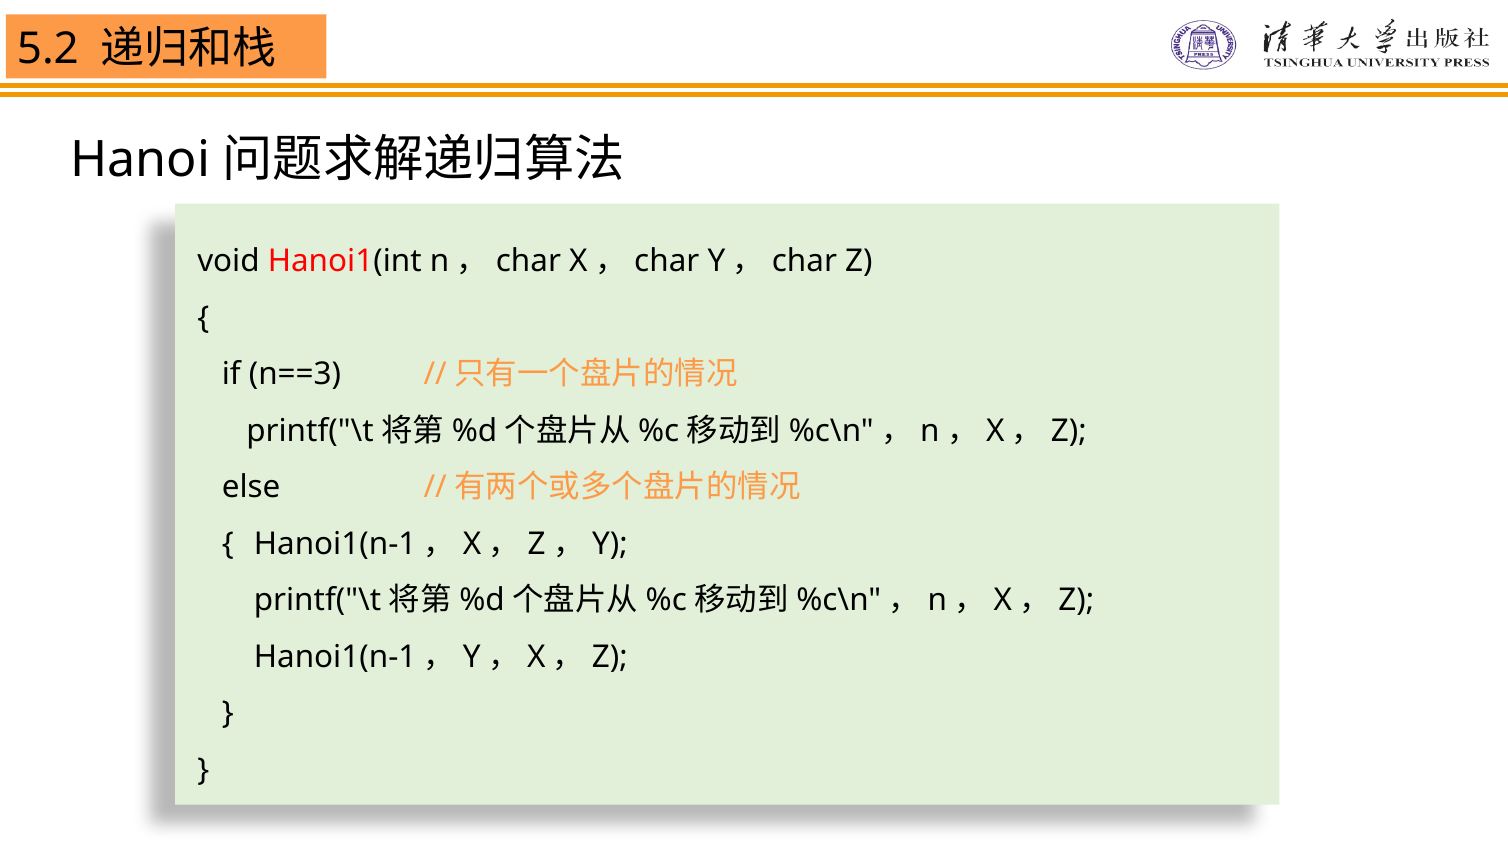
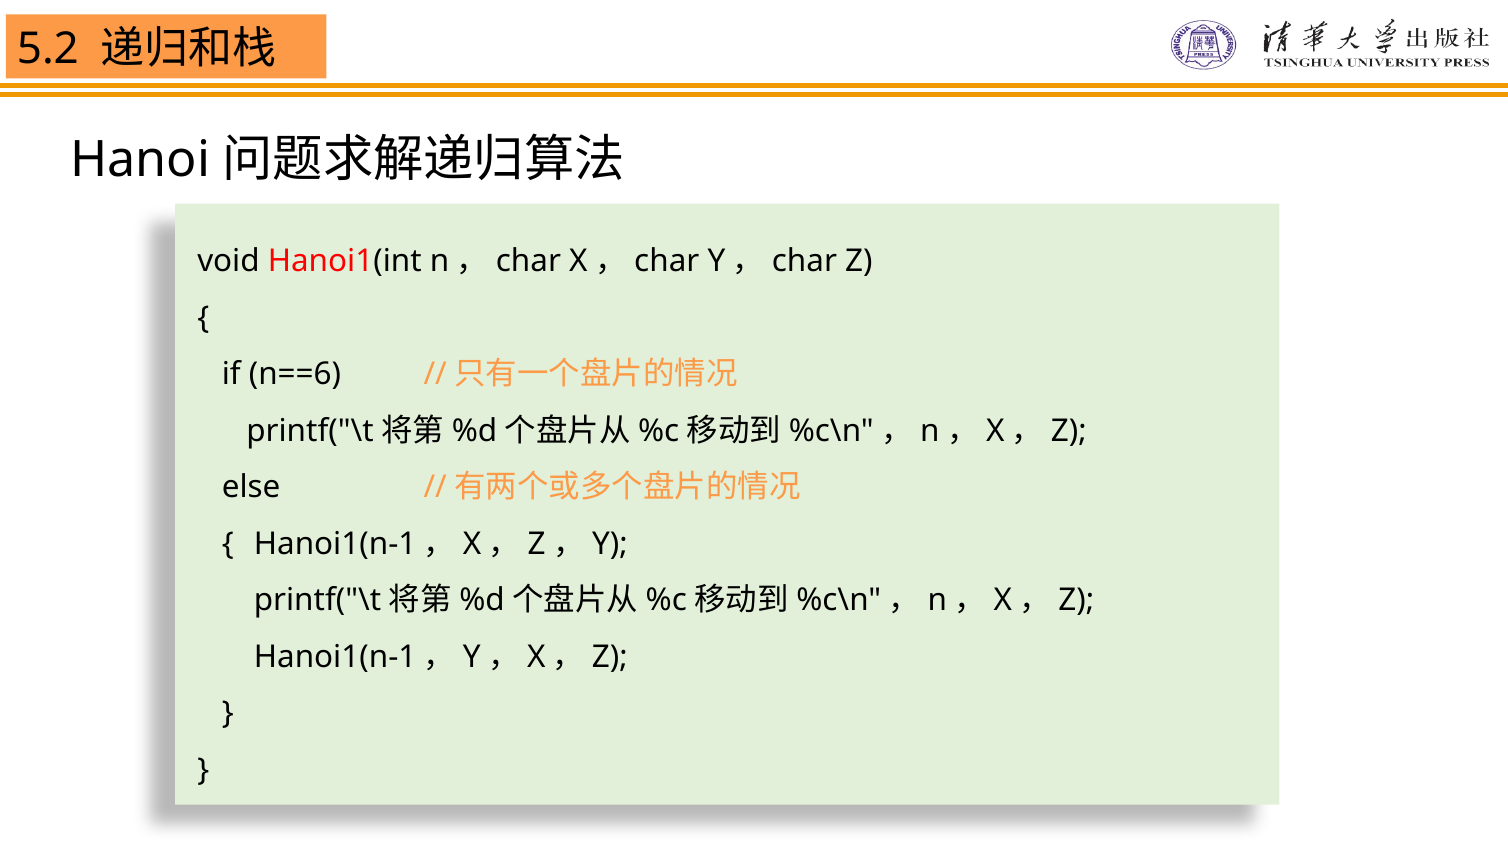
n==3: n==3 -> n==6
